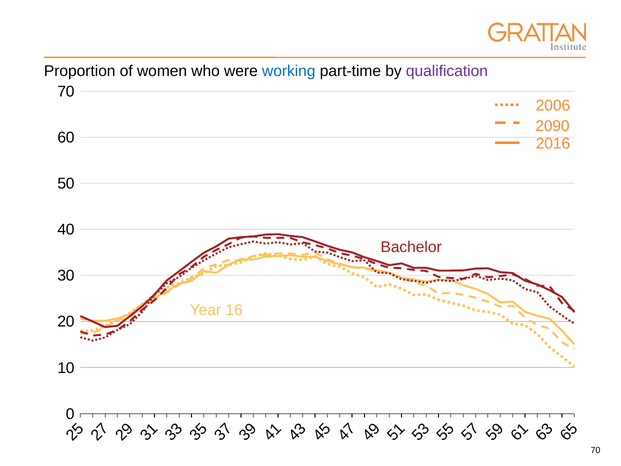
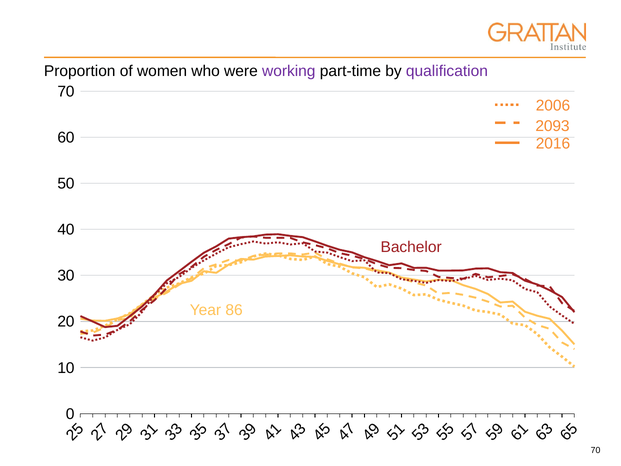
working colour: blue -> purple
2090: 2090 -> 2093
16: 16 -> 86
